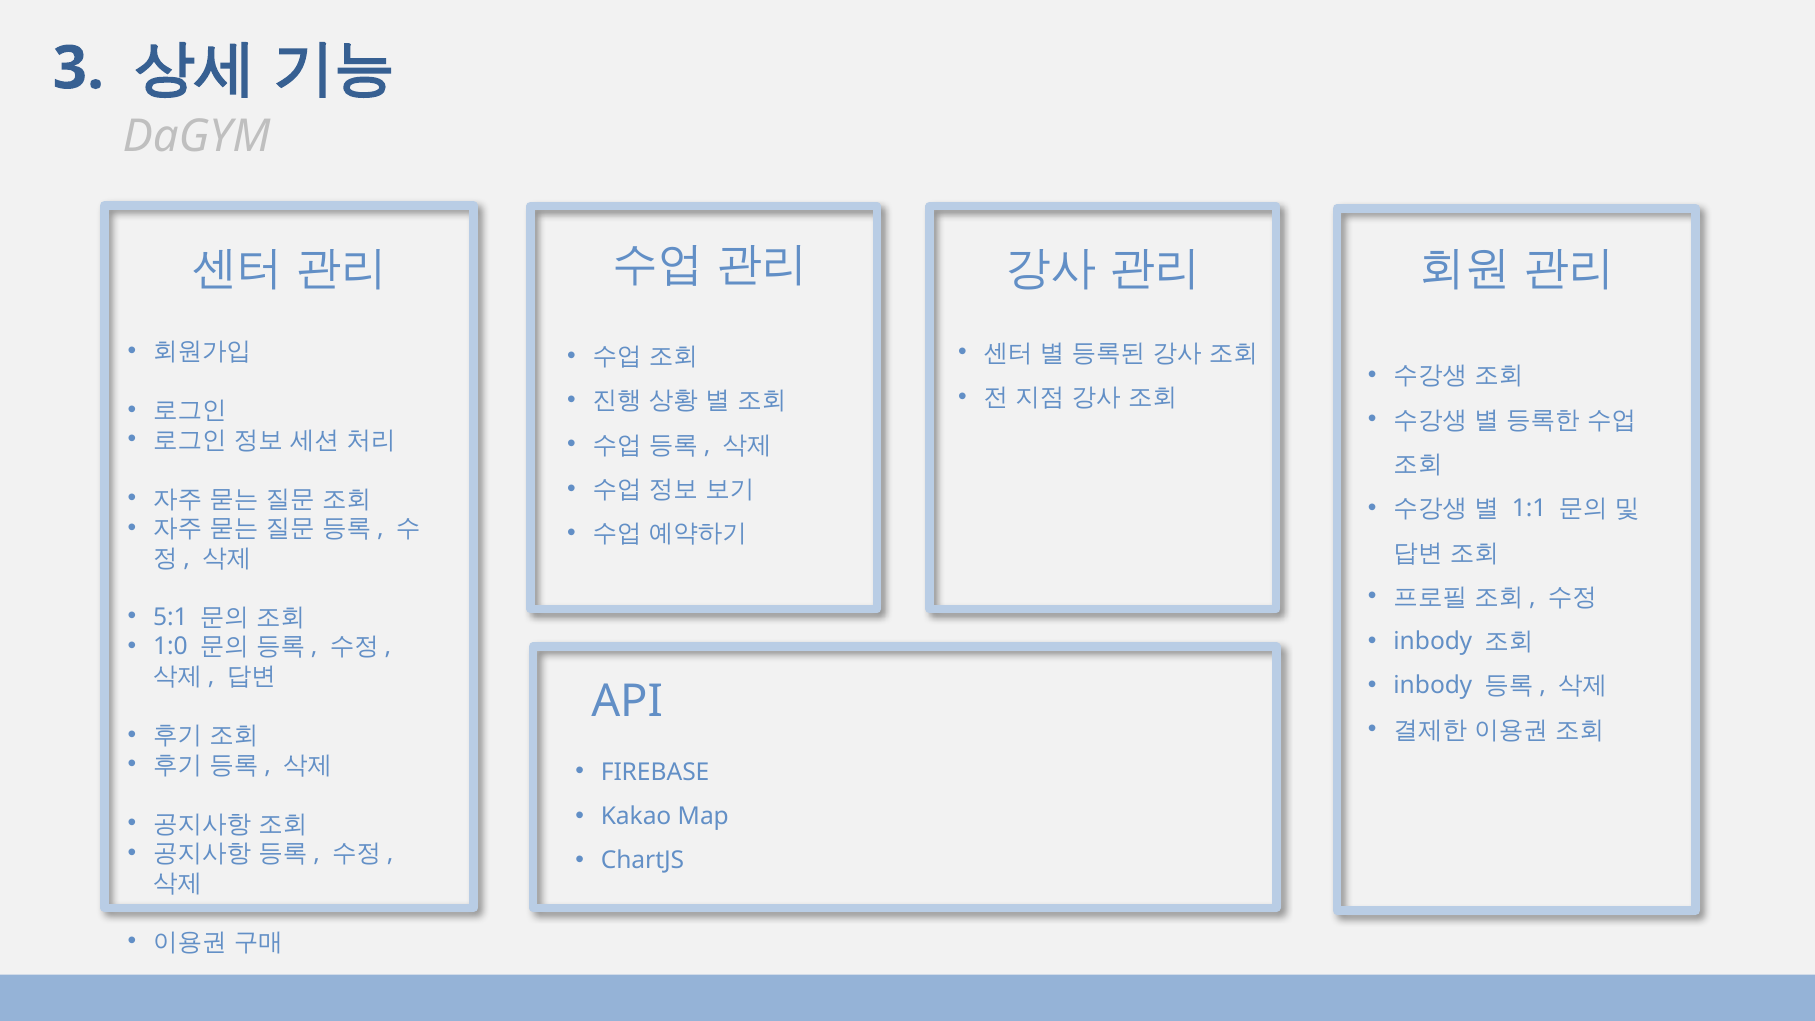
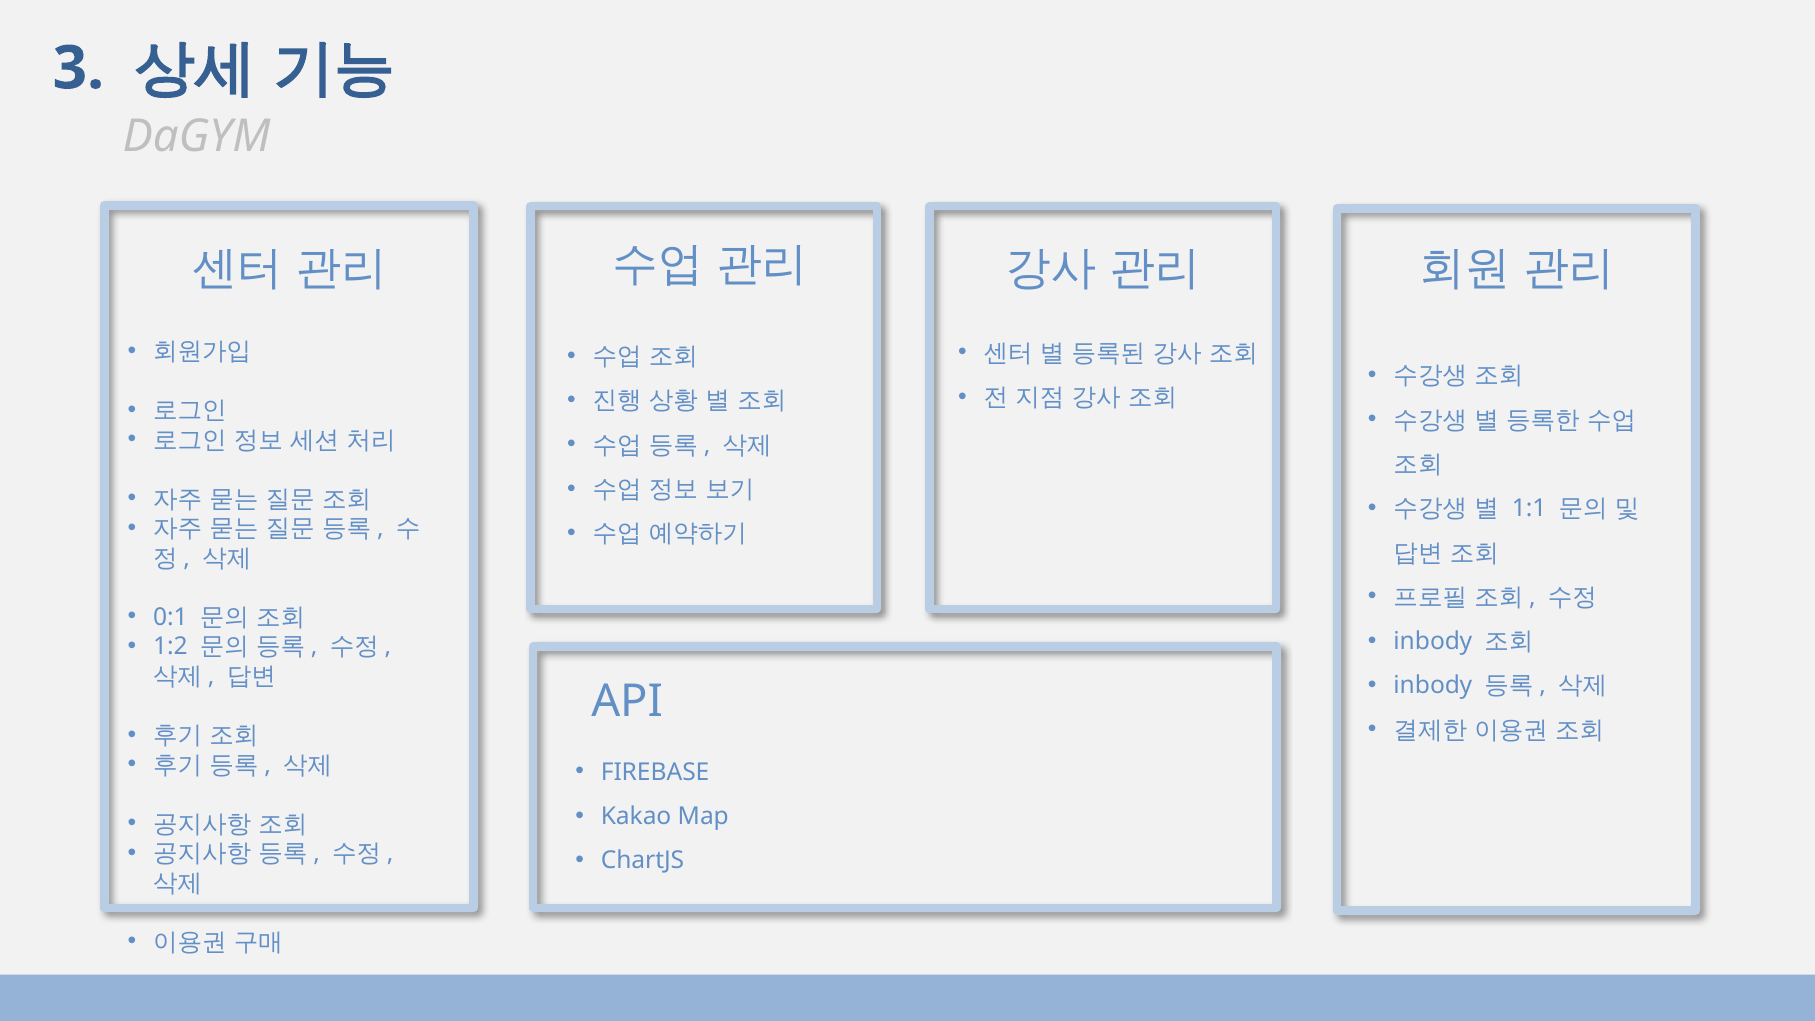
5:1: 5:1 -> 0:1
1:0: 1:0 -> 1:2
